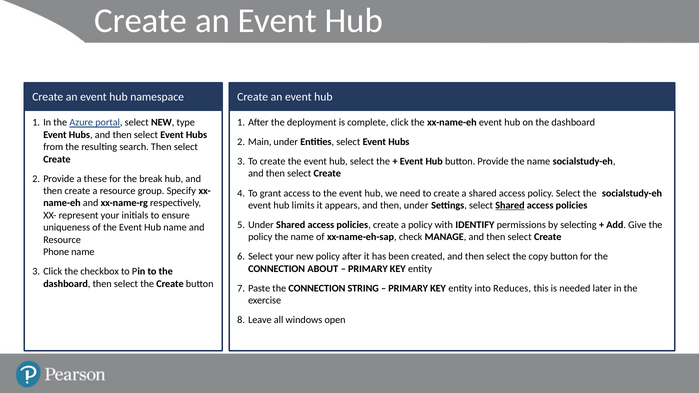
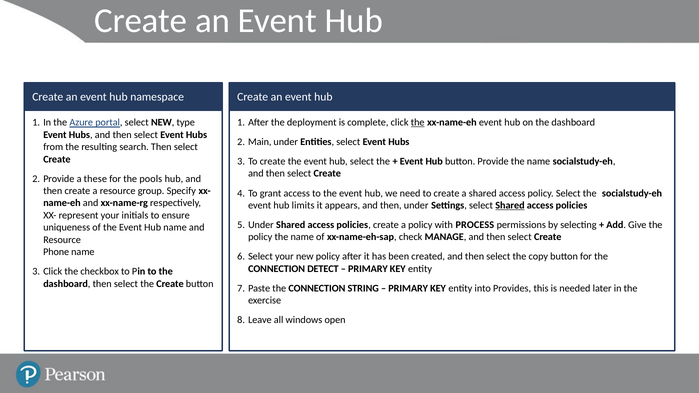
the at (418, 122) underline: none -> present
break: break -> pools
IDENTIFY: IDENTIFY -> PROCESS
ABOUT: ABOUT -> DETECT
Reduces: Reduces -> Provides
